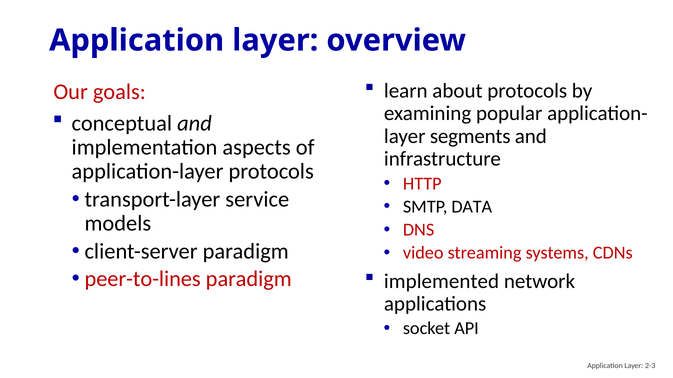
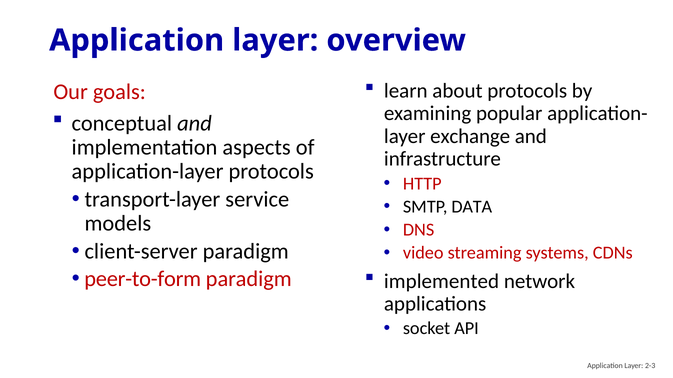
segments: segments -> exchange
peer-to-lines: peer-to-lines -> peer-to-form
